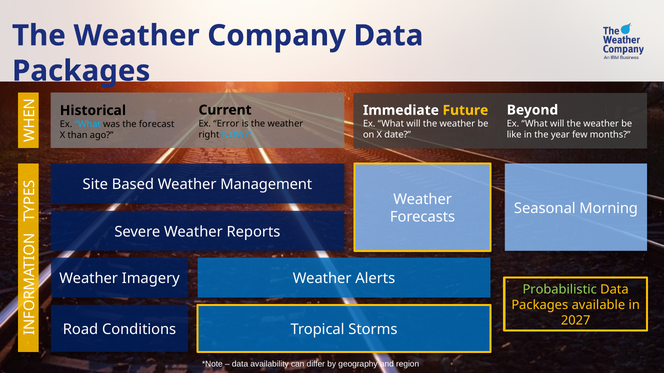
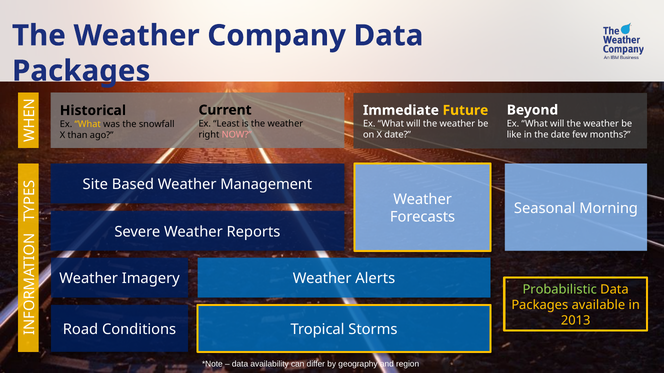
Error: Error -> Least
What at (88, 124) colour: light blue -> yellow
forecast: forecast -> snowfall
NOW colour: light blue -> pink
the year: year -> date
2027: 2027 -> 2013
